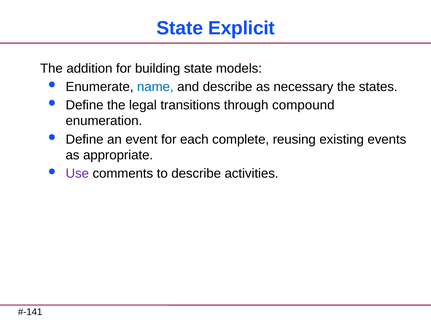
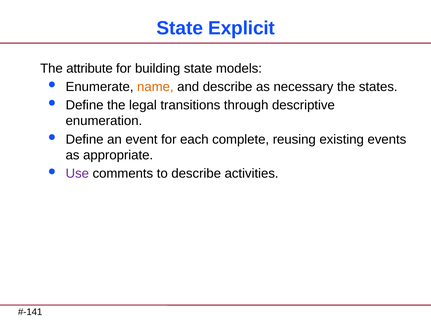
addition: addition -> attribute
name colour: blue -> orange
compound: compound -> descriptive
